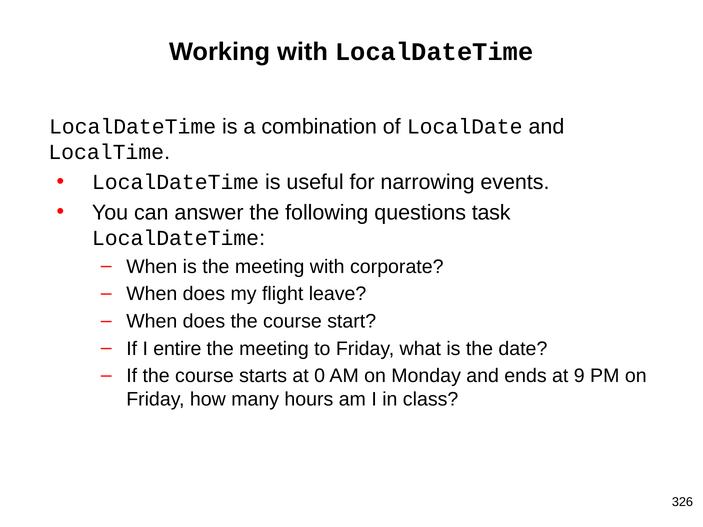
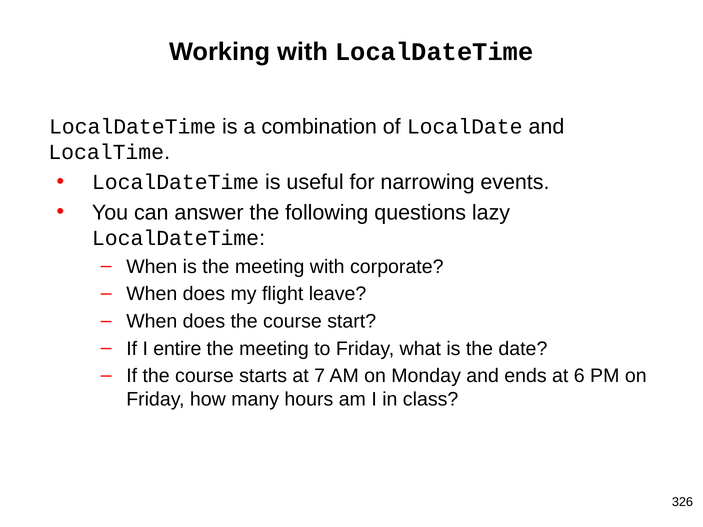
task: task -> lazy
0: 0 -> 7
9: 9 -> 6
